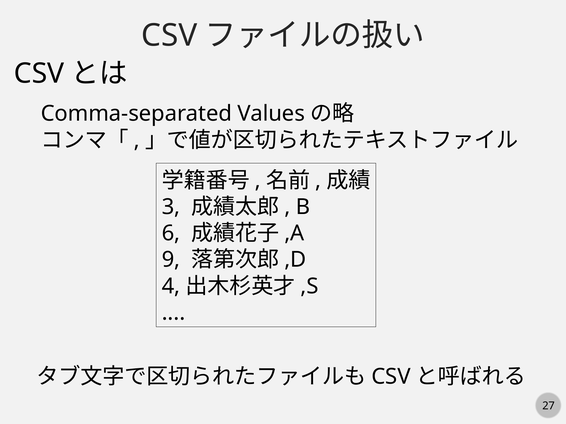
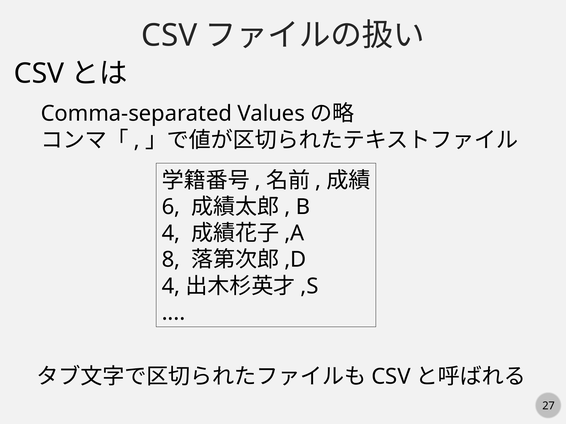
3: 3 -> 6
6 at (171, 234): 6 -> 4
9: 9 -> 8
